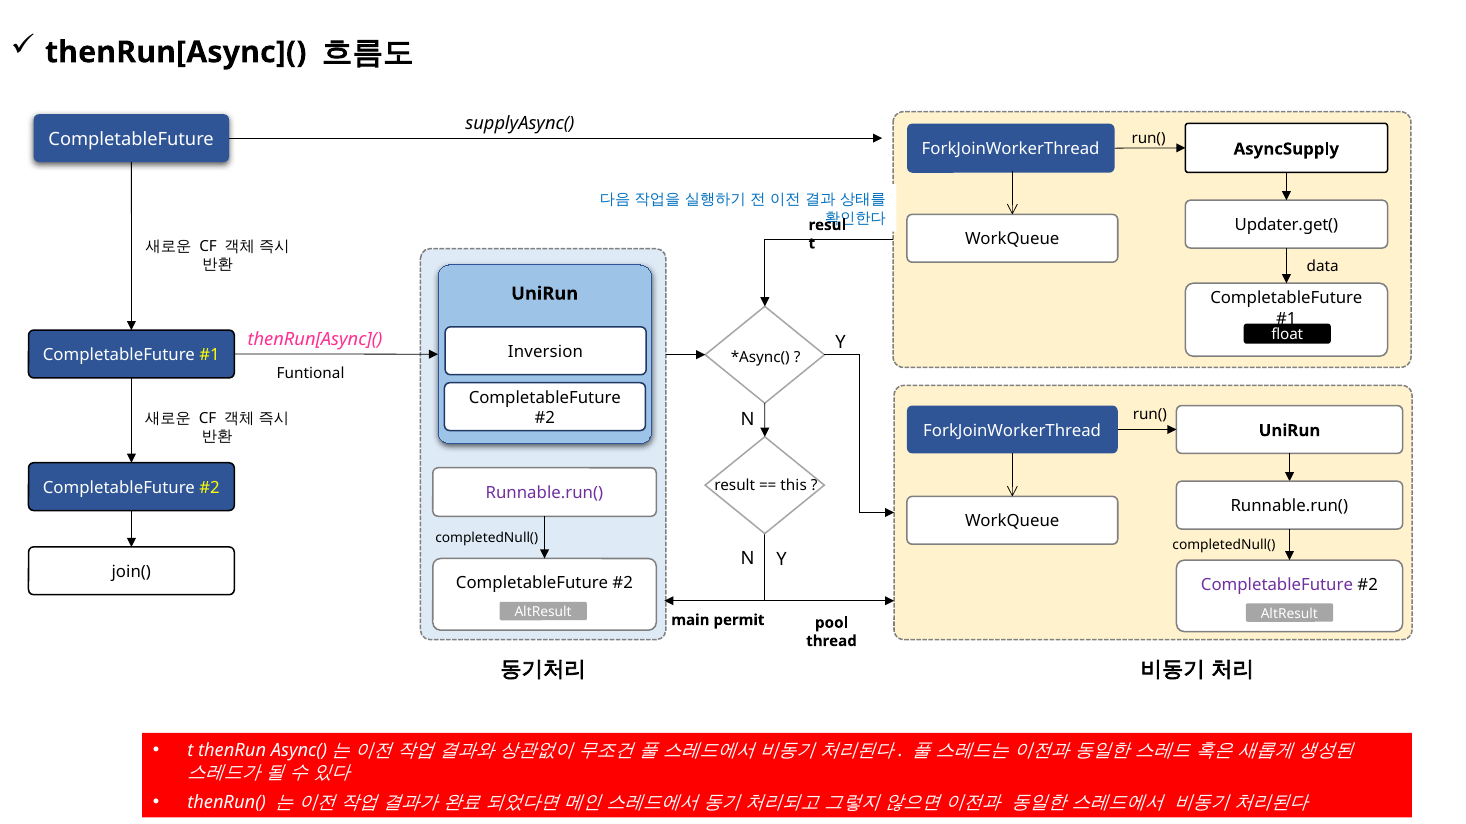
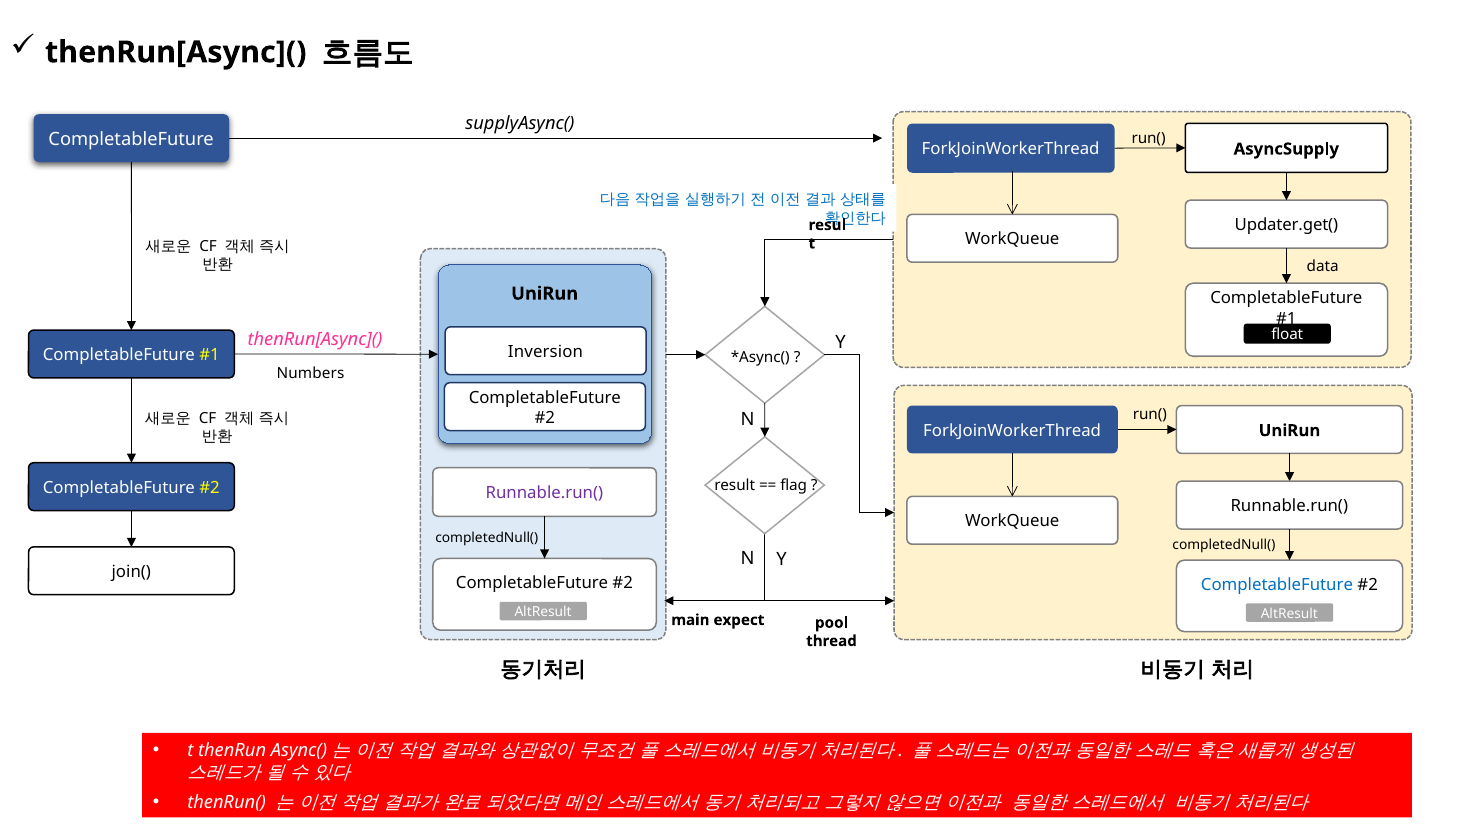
Funtional: Funtional -> Numbers
this: this -> flag
CompletableFuture at (1277, 585) colour: purple -> blue
permit: permit -> expect
